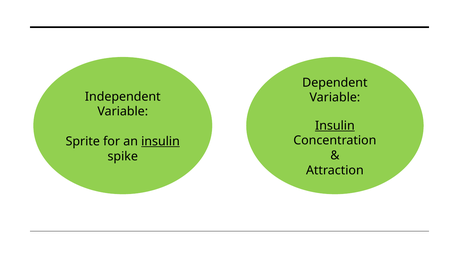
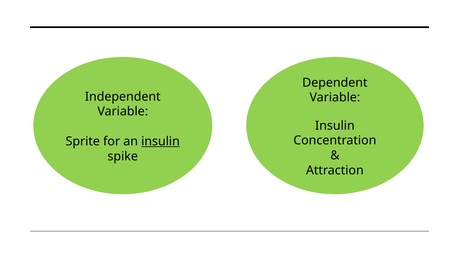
Insulin at (335, 126) underline: present -> none
